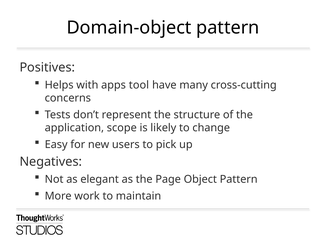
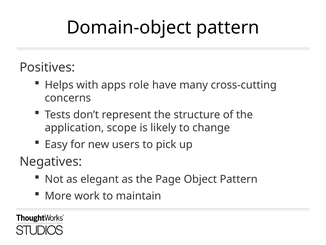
tool: tool -> role
